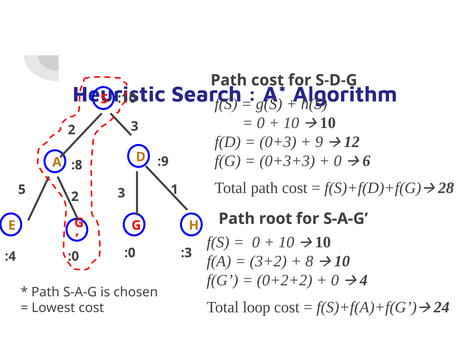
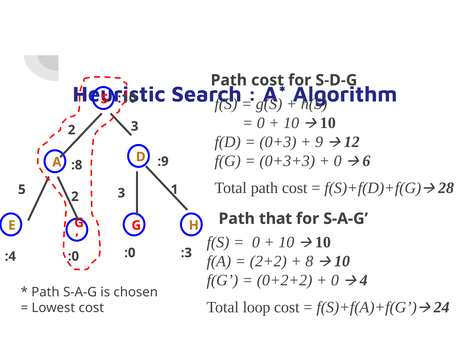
root: root -> that
3+2: 3+2 -> 2+2
